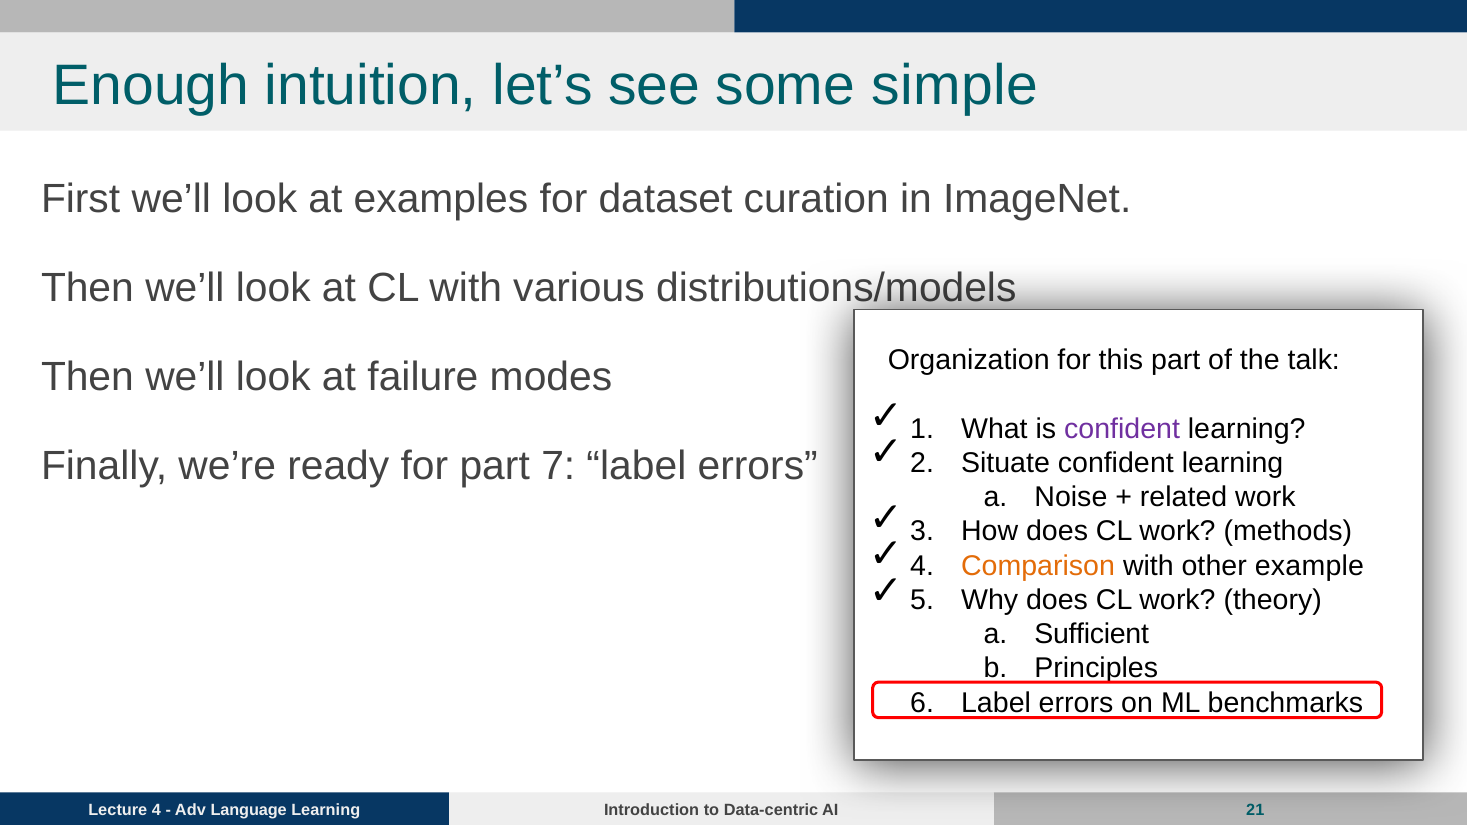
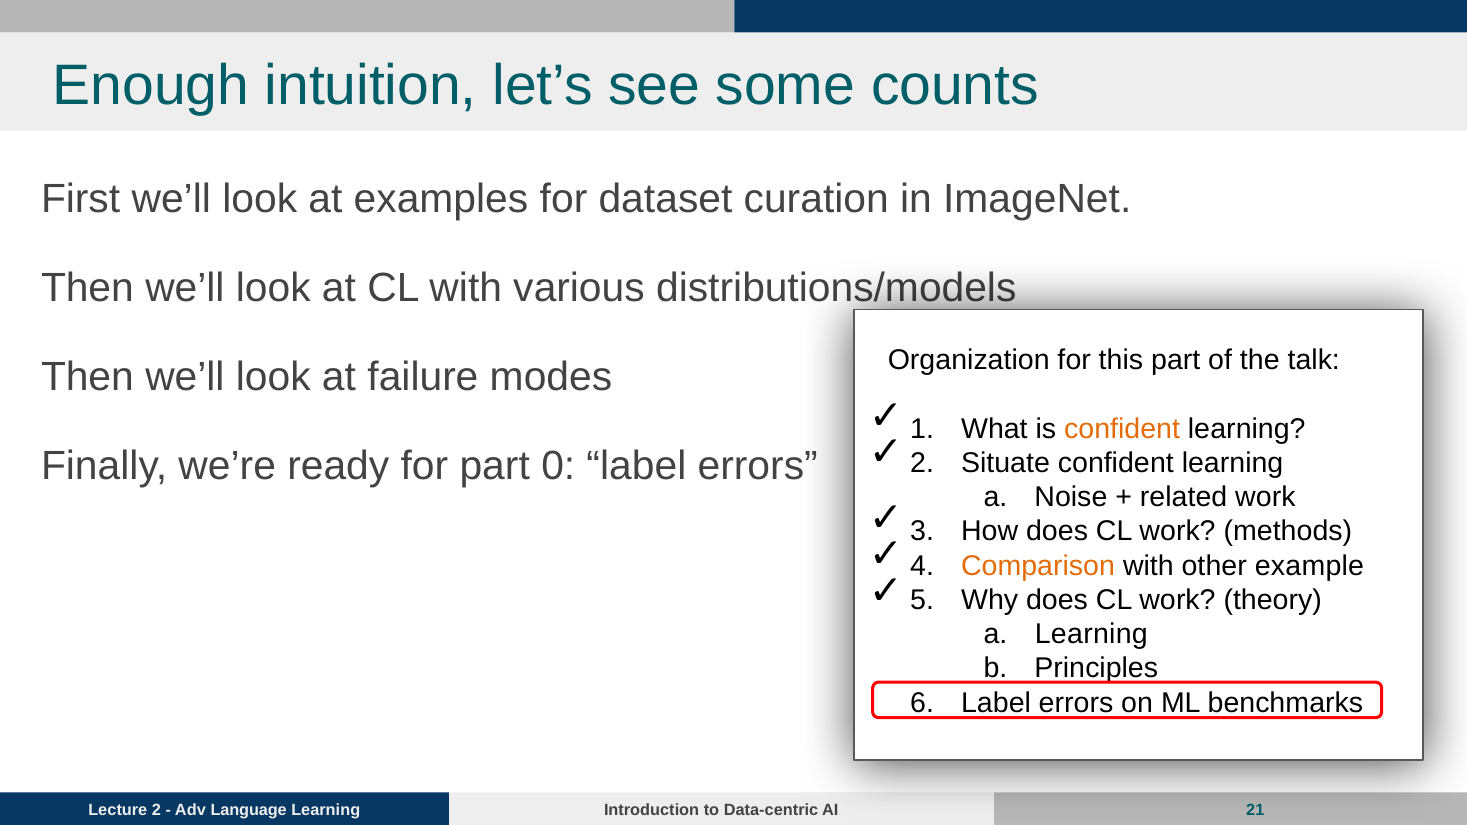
simple: simple -> counts
confident at (1122, 429) colour: purple -> orange
7: 7 -> 0
Sufficient at (1092, 634): Sufficient -> Learning
4 at (156, 810): 4 -> 2
